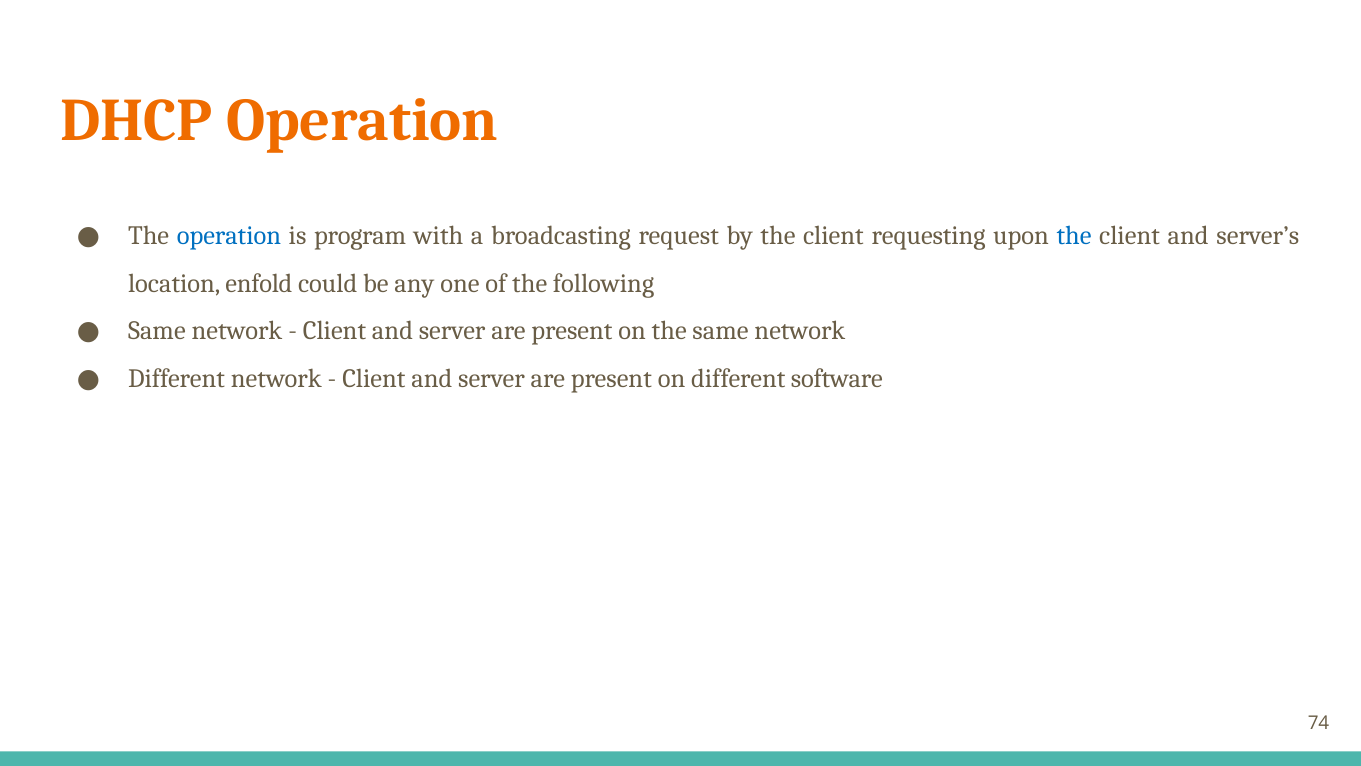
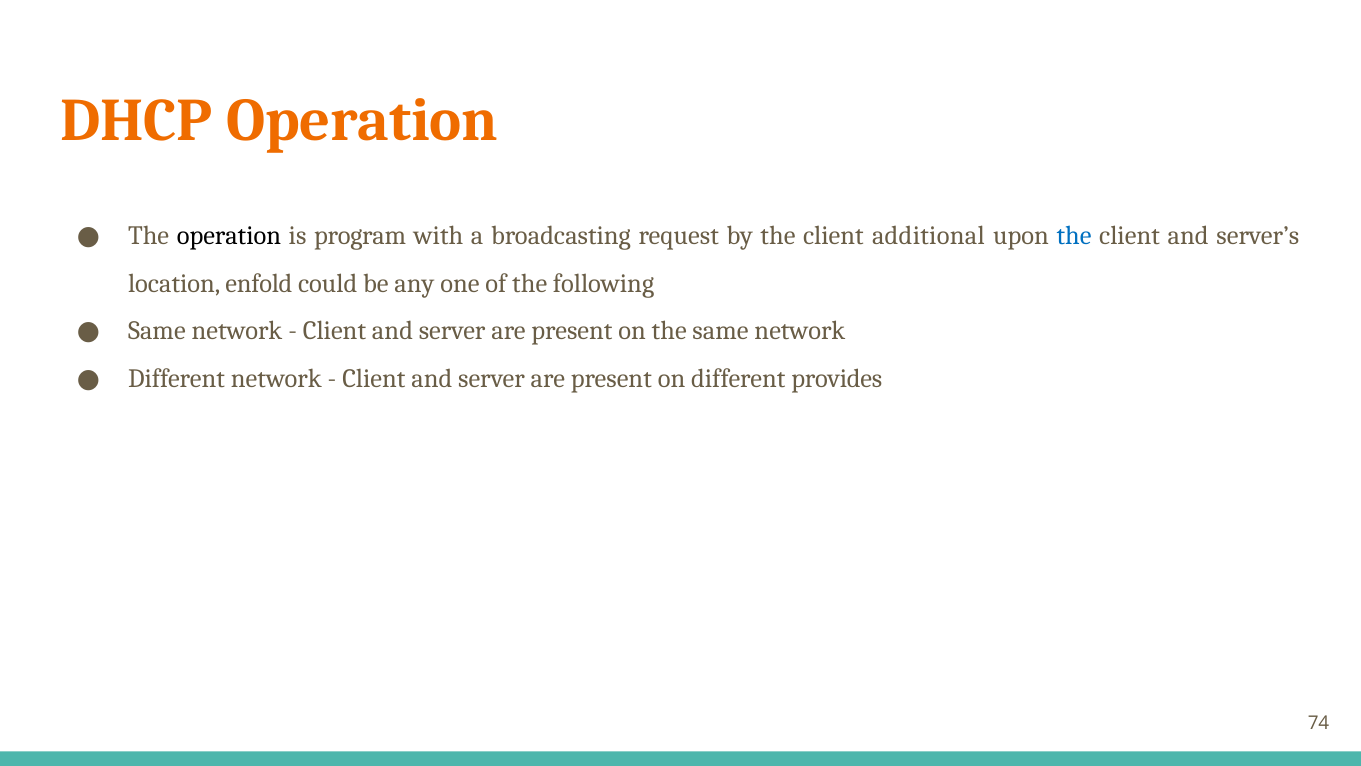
operation at (229, 236) colour: blue -> black
requesting: requesting -> additional
software: software -> provides
